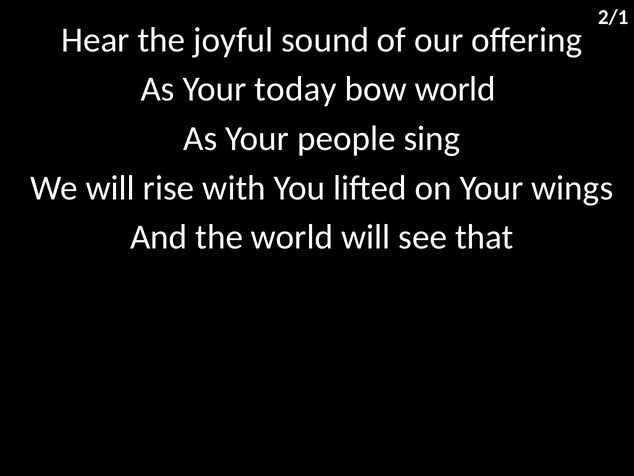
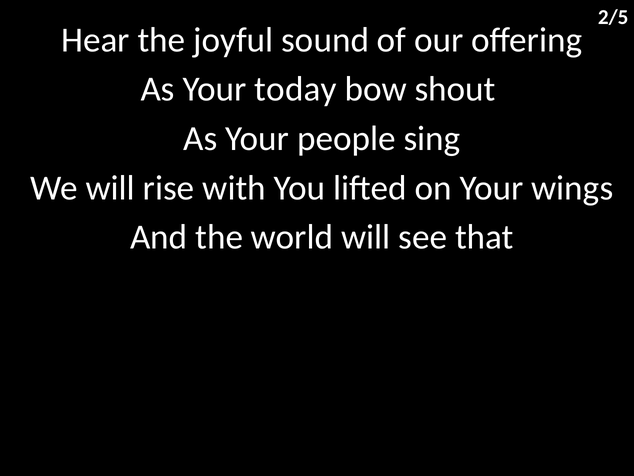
2/1: 2/1 -> 2/5
bow world: world -> shout
